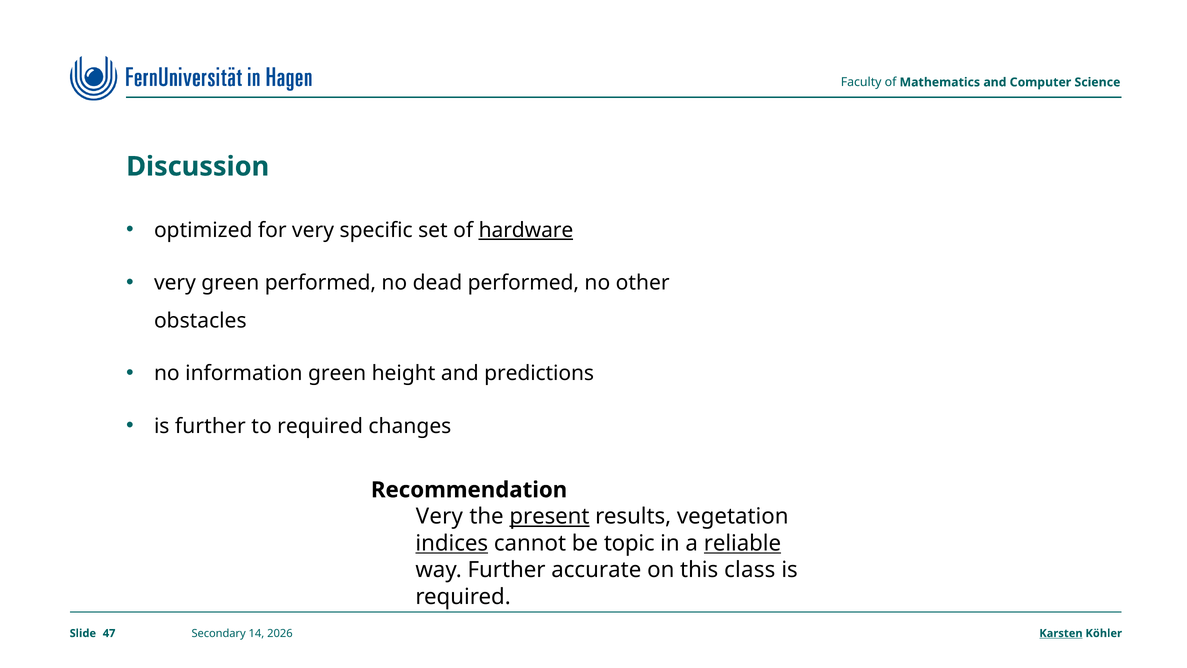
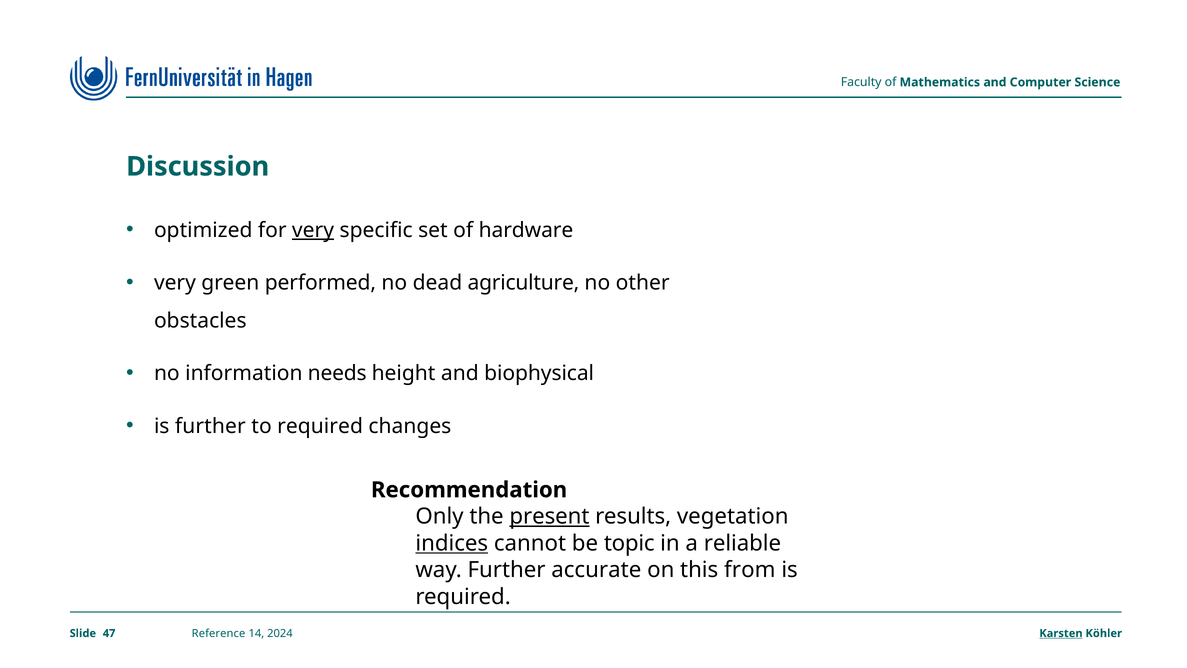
very at (313, 230) underline: none -> present
hardware underline: present -> none
dead performed: performed -> agriculture
information green: green -> needs
predictions: predictions -> biophysical
Very at (439, 516): Very -> Only
reliable underline: present -> none
class: class -> from
Secondary: Secondary -> Reference
2026: 2026 -> 2024
